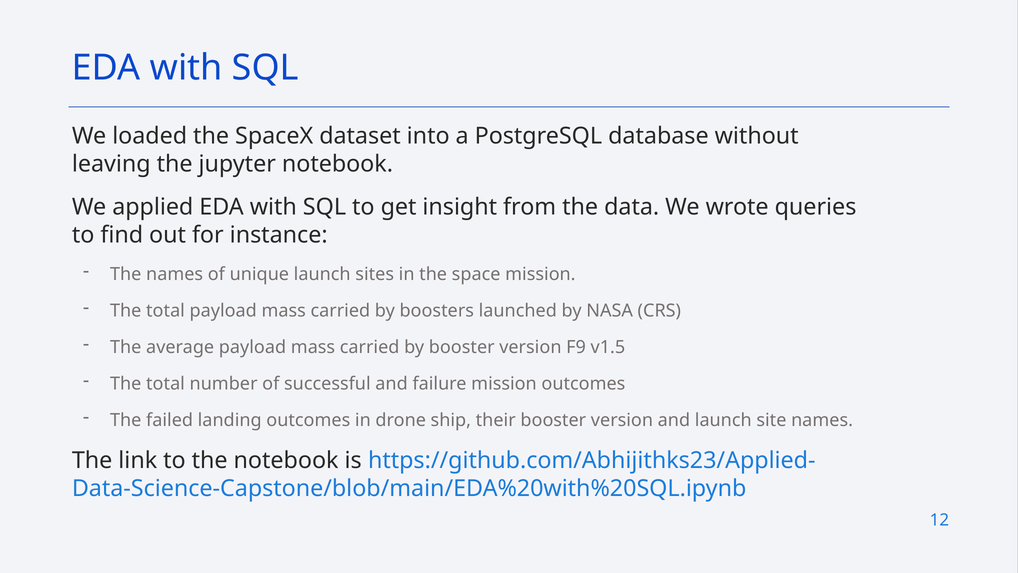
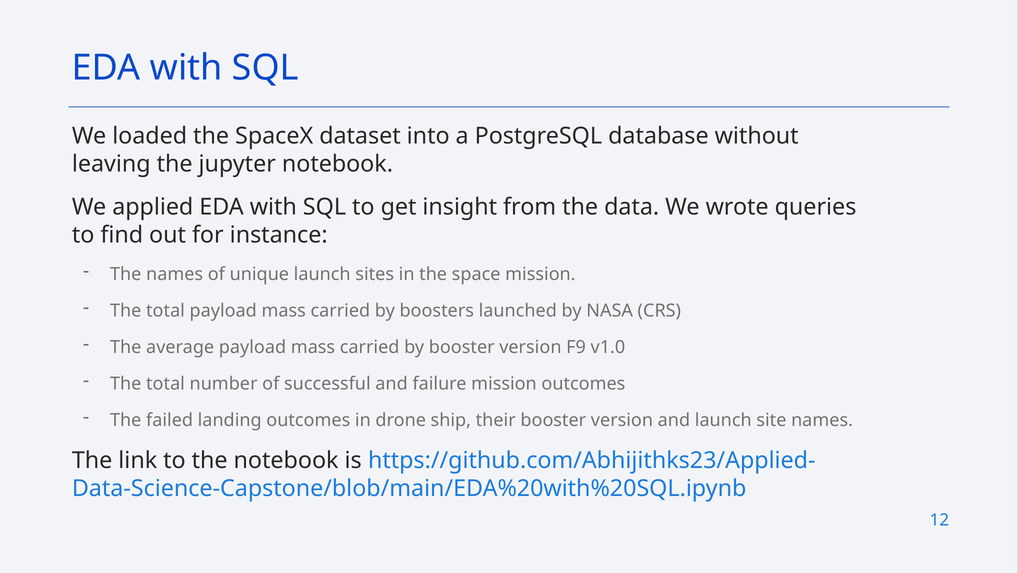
v1.5: v1.5 -> v1.0
